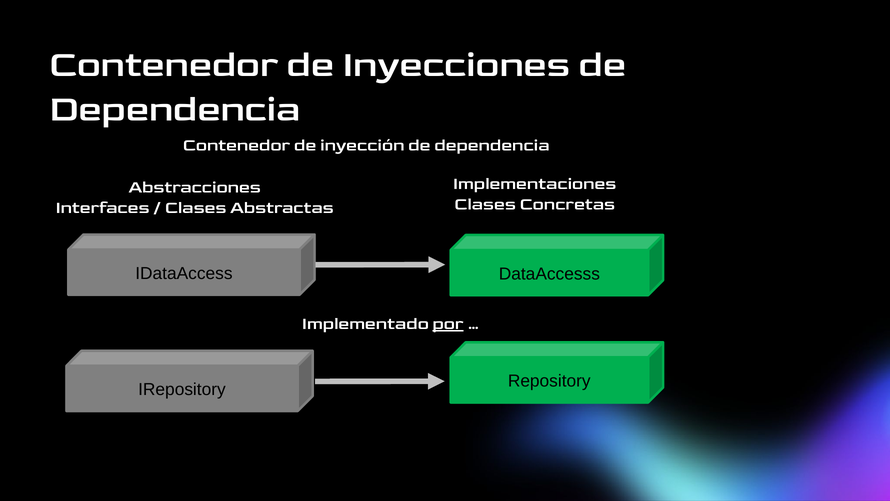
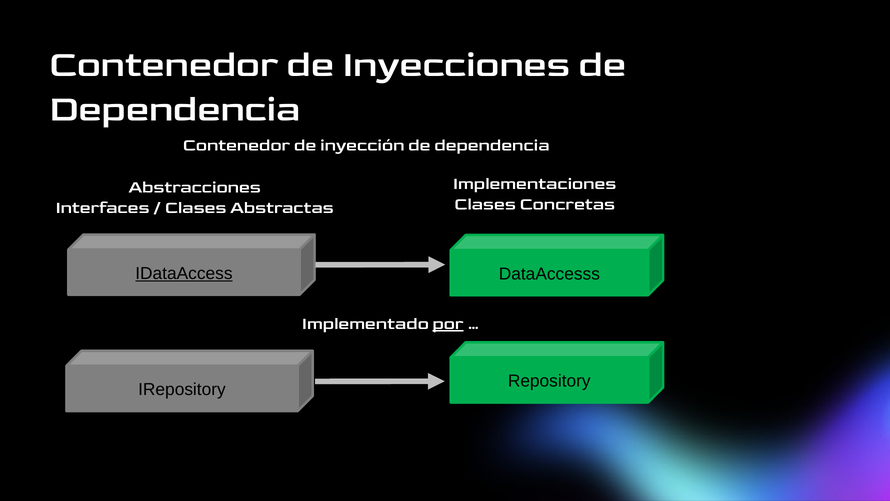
IDataAccess underline: none -> present
